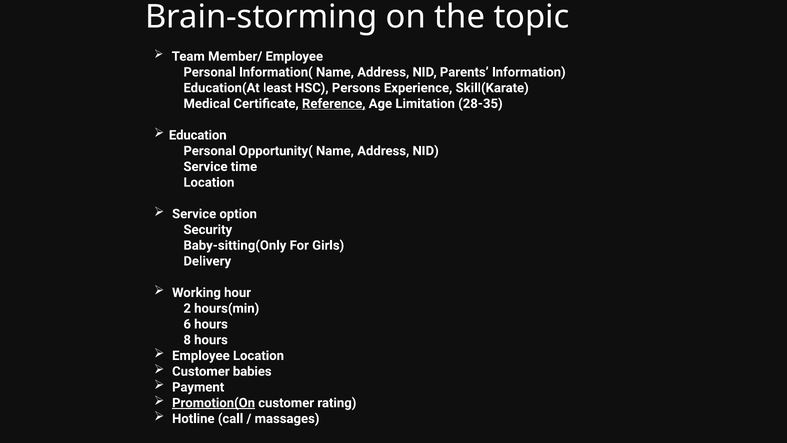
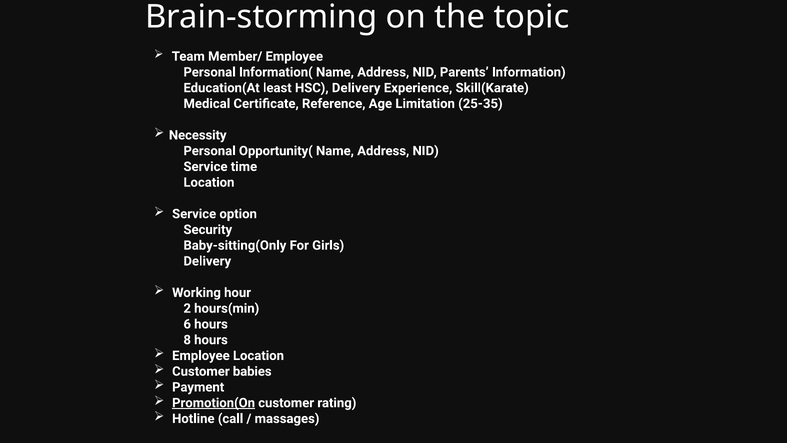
HSC Persons: Persons -> Delivery
Reference underline: present -> none
28-35: 28-35 -> 25-35
Education: Education -> Necessity
